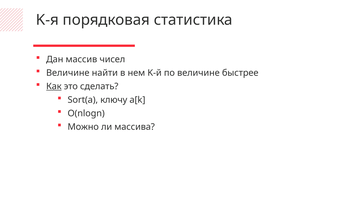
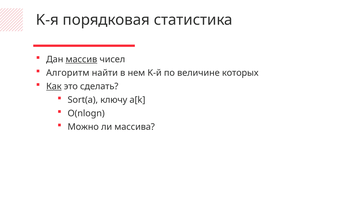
массив underline: none -> present
Величине at (68, 73): Величине -> Алгоритм
быстрее: быстрее -> которых
